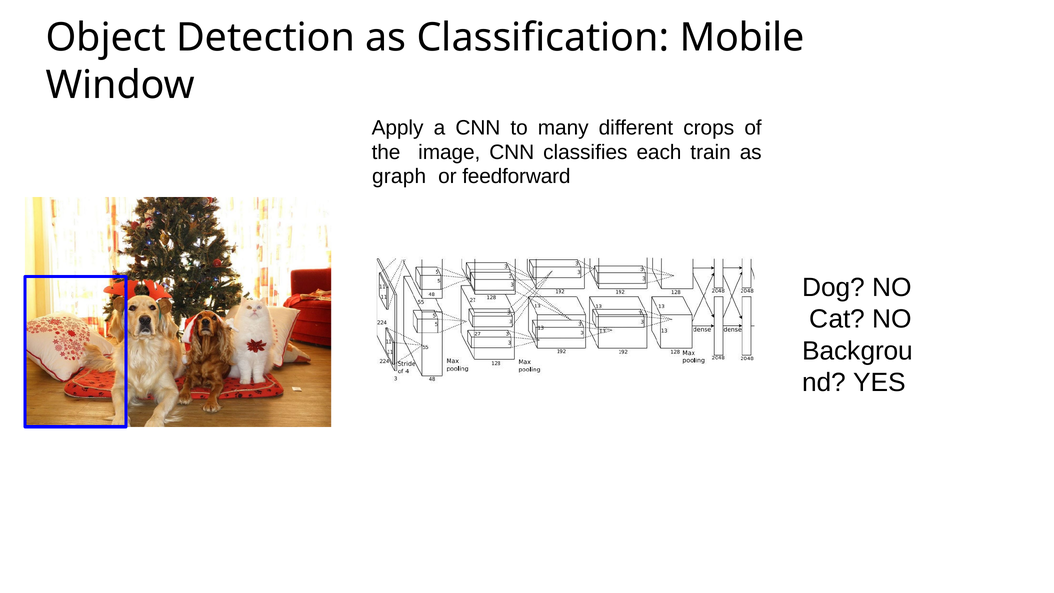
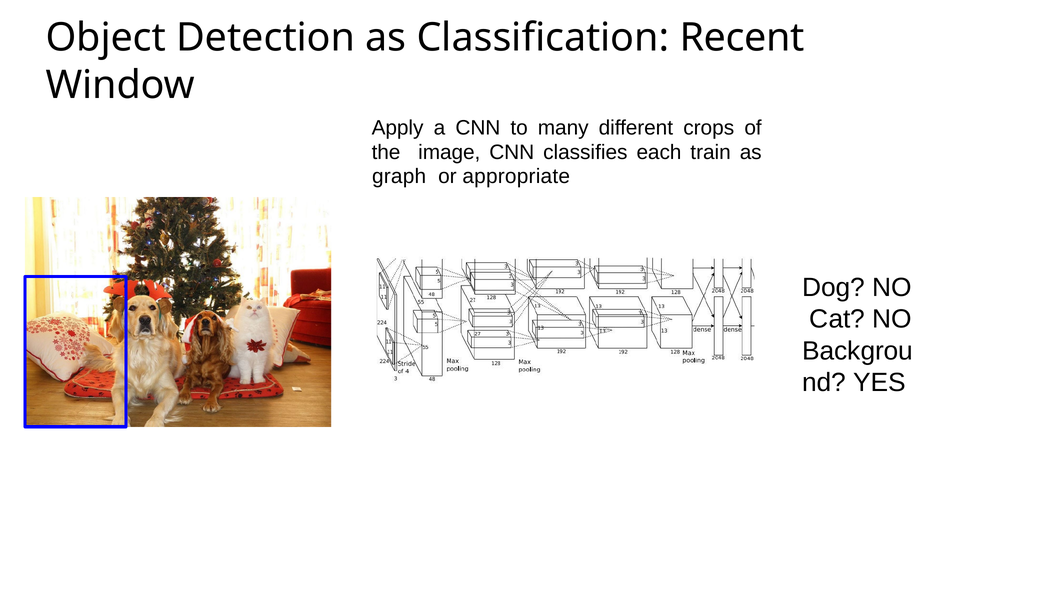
Mobile: Mobile -> Recent
feedforward: feedforward -> appropriate
